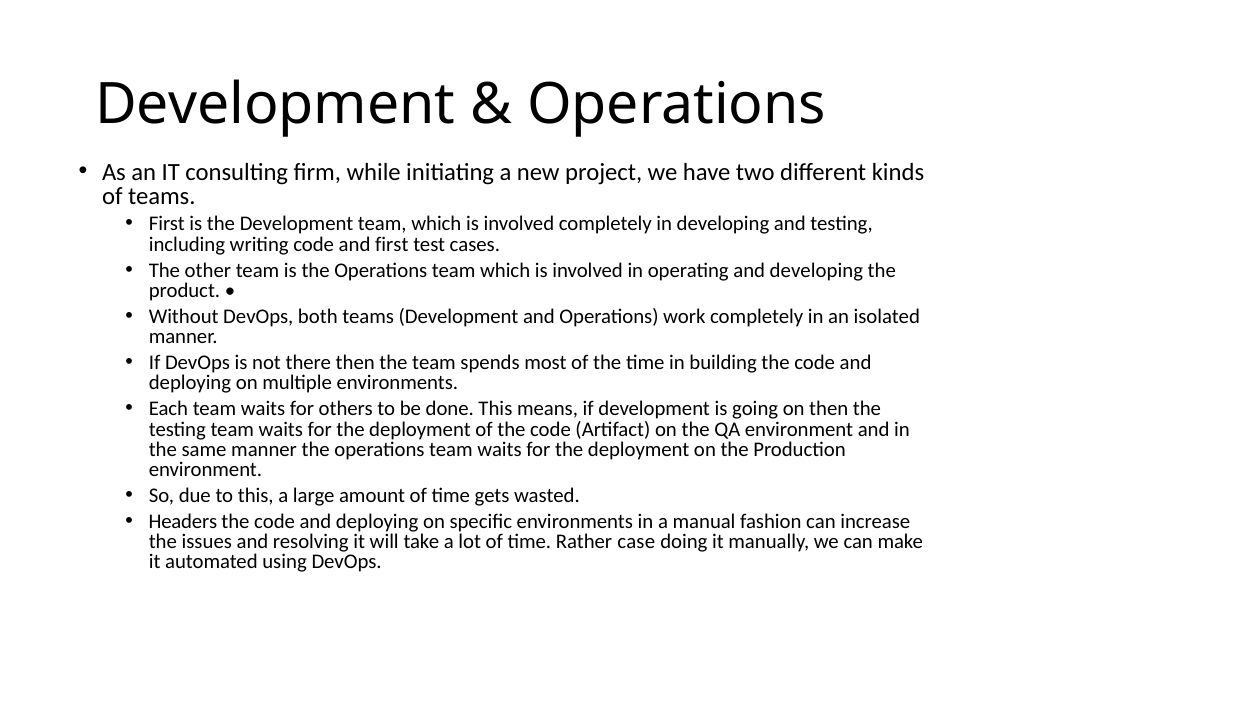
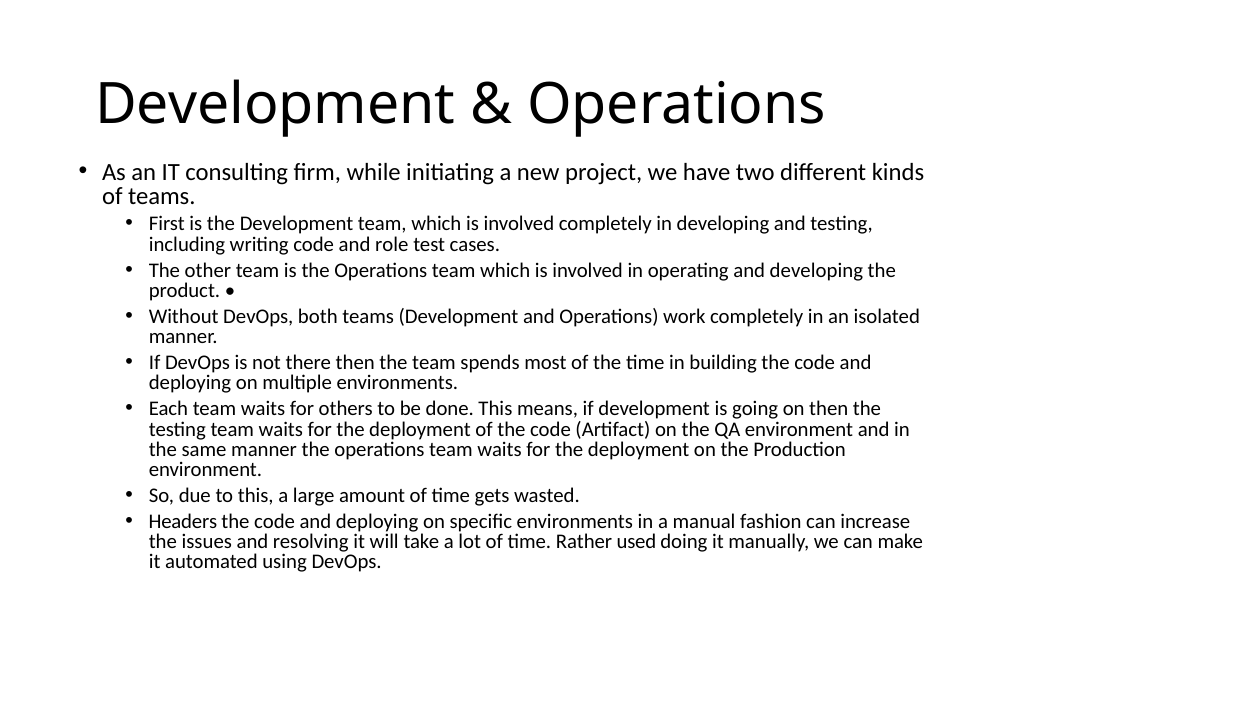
and first: first -> role
case: case -> used
